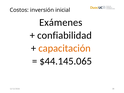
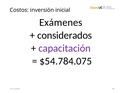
confiabilidad: confiabilidad -> considerados
capacitación colour: orange -> purple
$44.145.065: $44.145.065 -> $54.784.075
